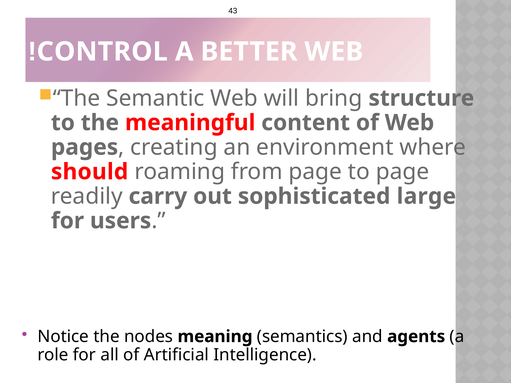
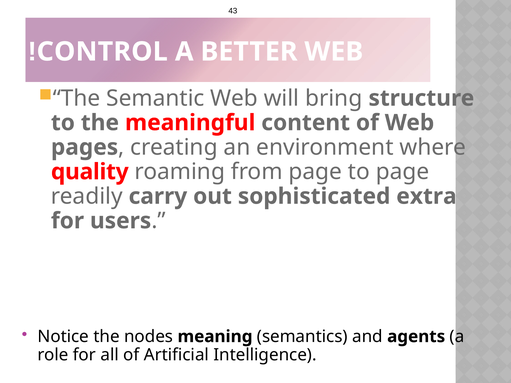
should: should -> quality
large: large -> extra
